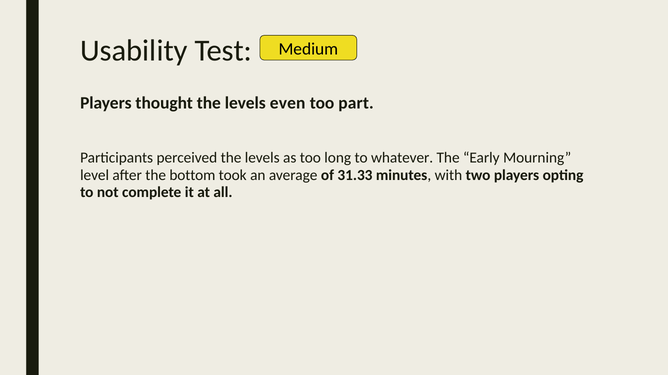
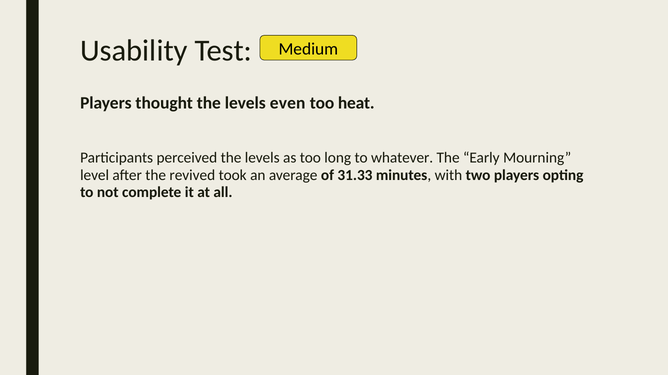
part: part -> heat
bottom: bottom -> revived
